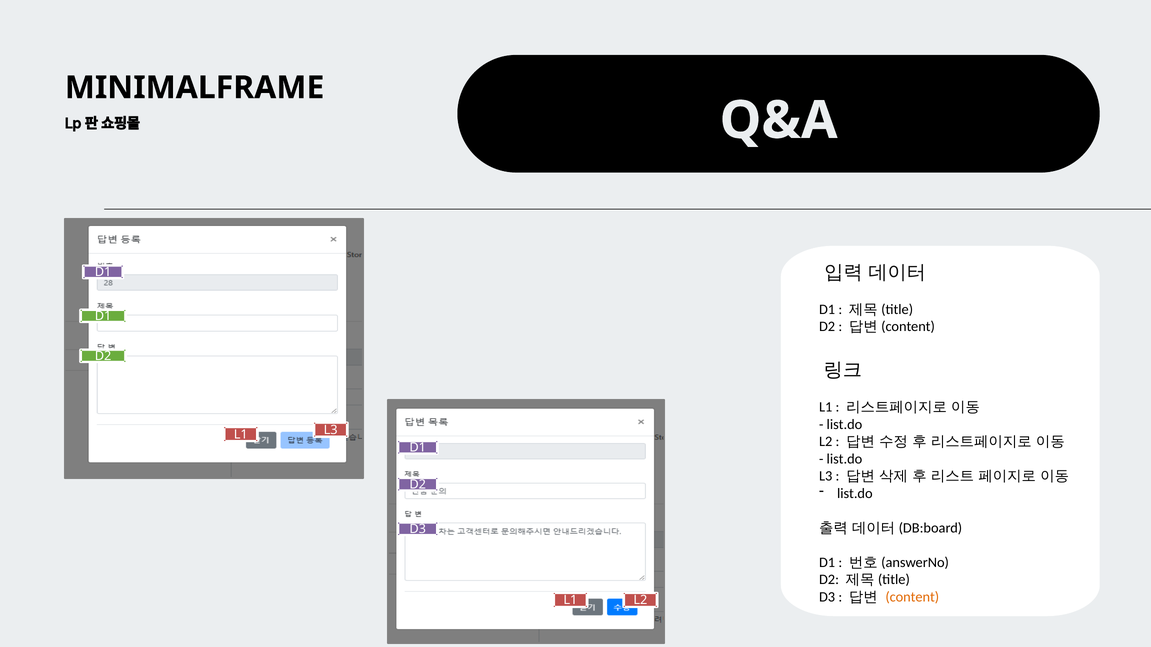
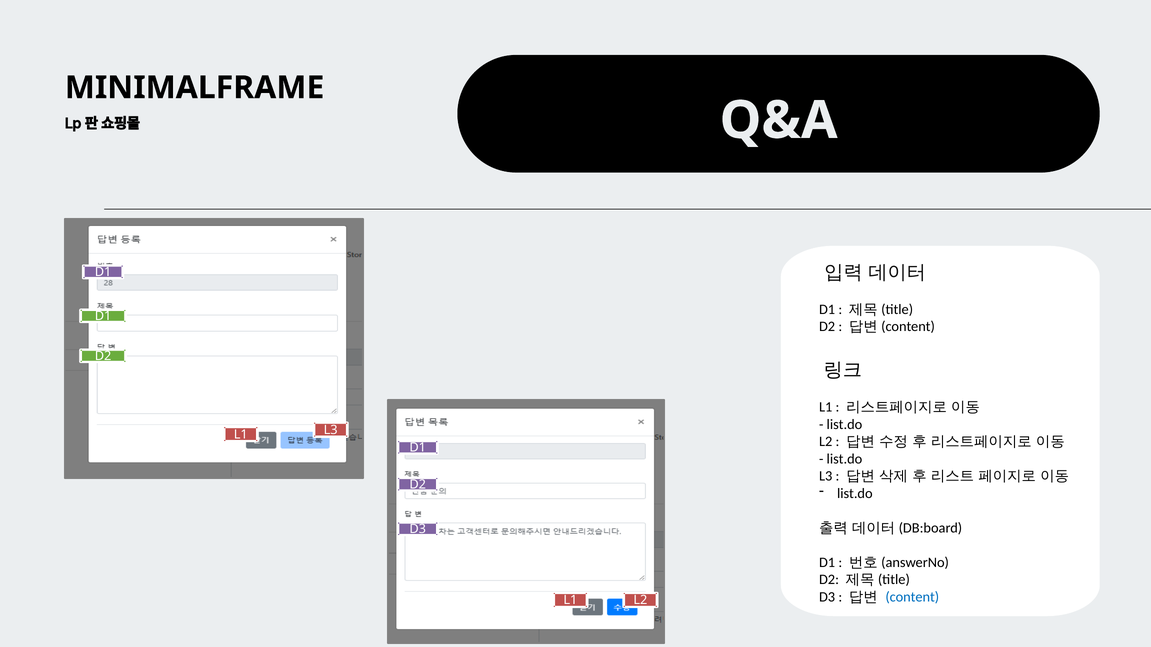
content colour: orange -> blue
